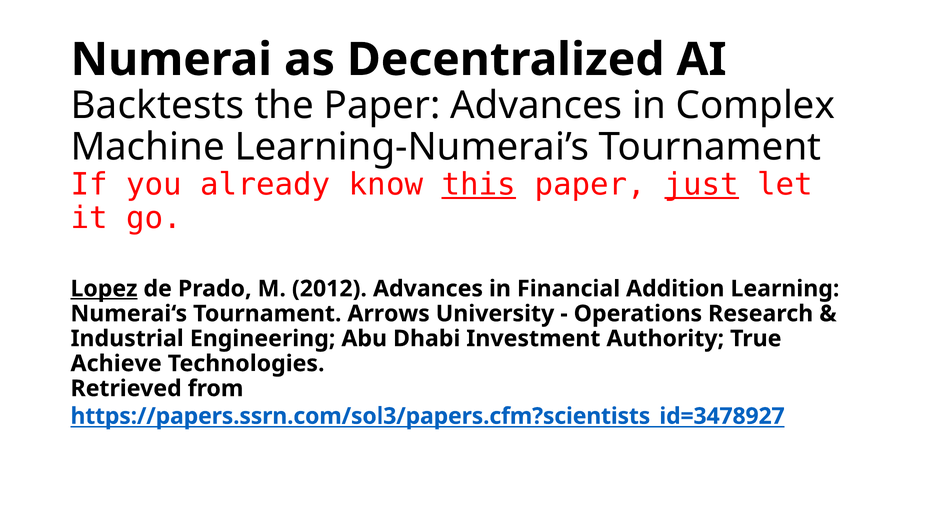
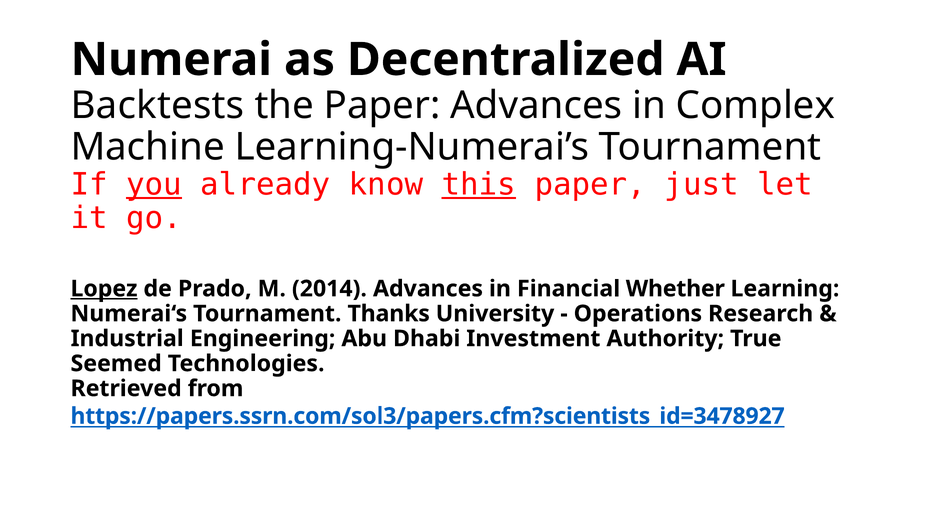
you underline: none -> present
just underline: present -> none
2012: 2012 -> 2014
Addition: Addition -> Whether
Arrows: Arrows -> Thanks
Achieve: Achieve -> Seemed
